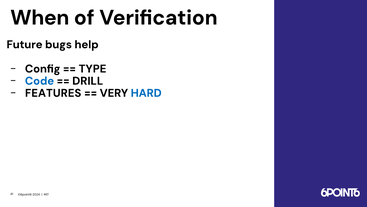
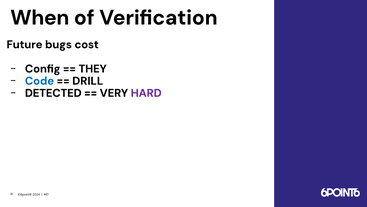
help: help -> cost
TYPE: TYPE -> THEY
FEATURES: FEATURES -> DETECTED
HARD colour: blue -> purple
